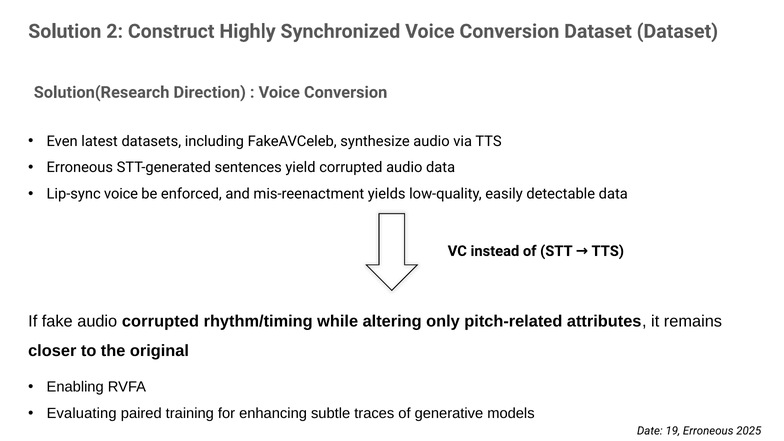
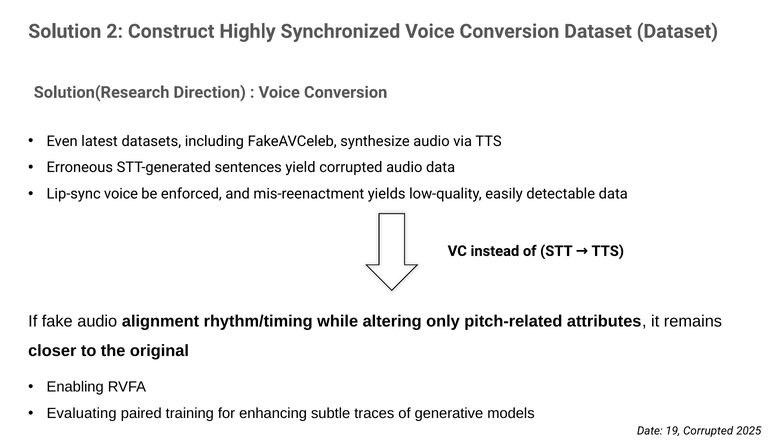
audio corrupted: corrupted -> alignment
19 Erroneous: Erroneous -> Corrupted
